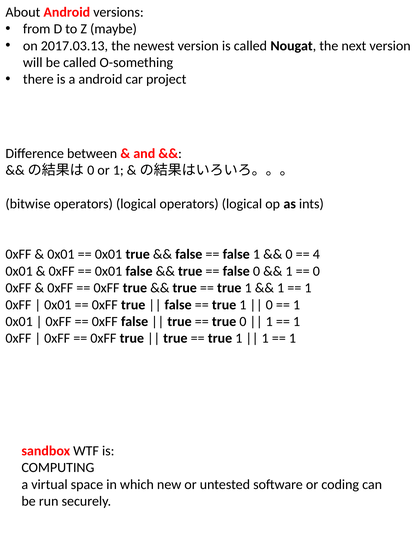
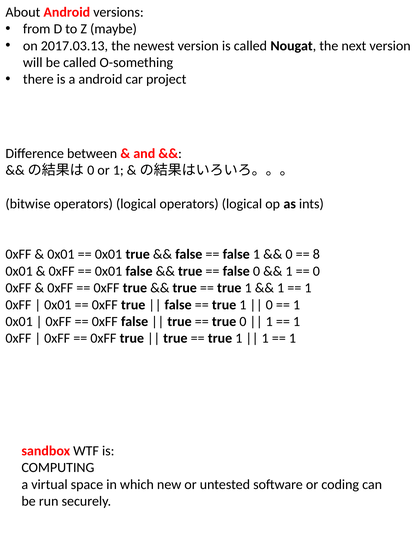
4: 4 -> 8
